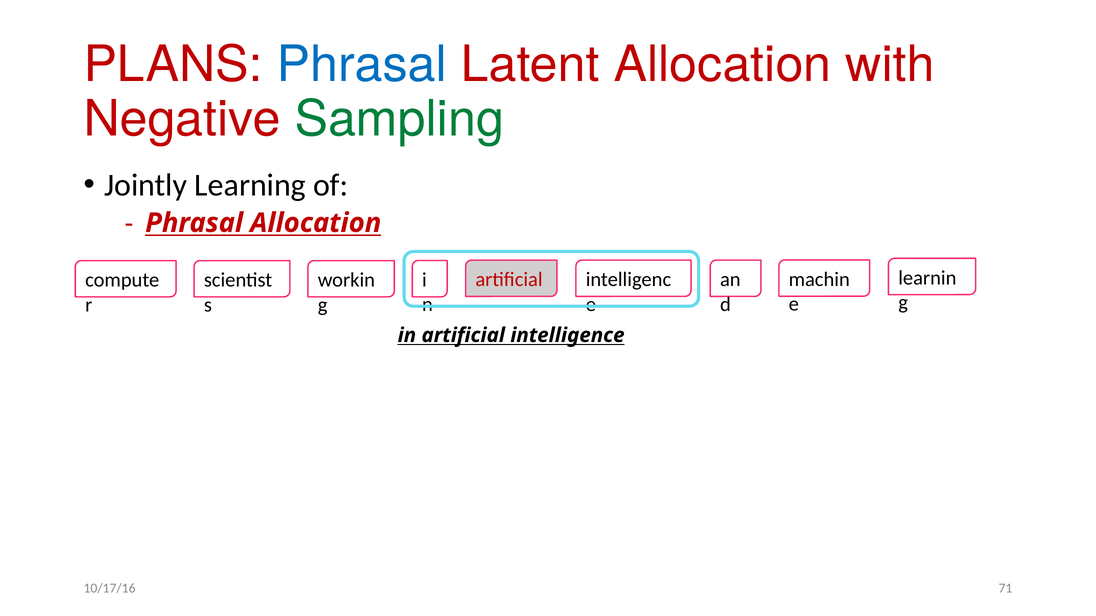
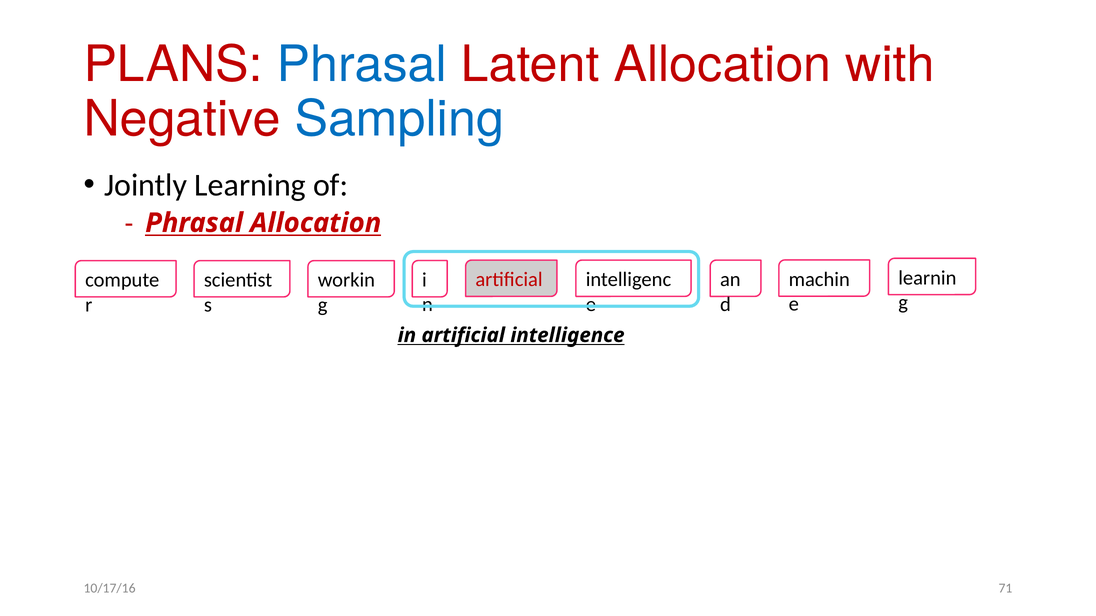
Sampling colour: green -> blue
